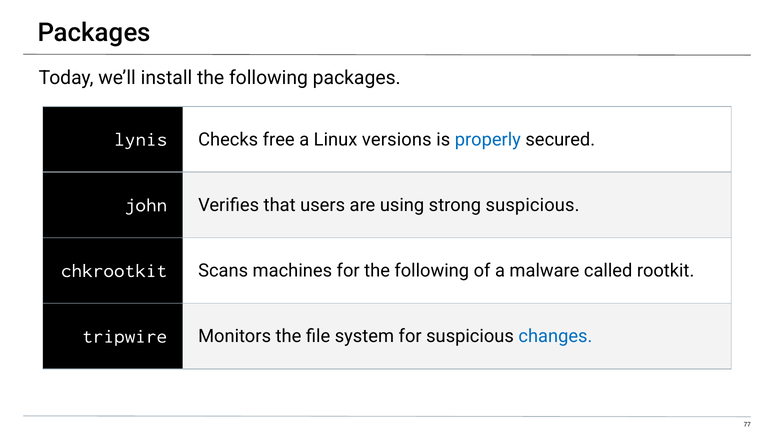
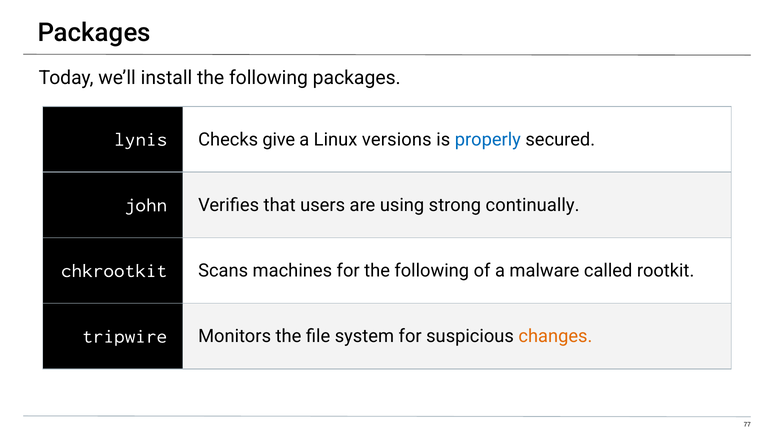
free: free -> give
strong suspicious: suspicious -> continually
changes colour: blue -> orange
